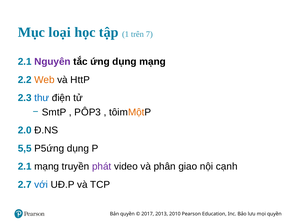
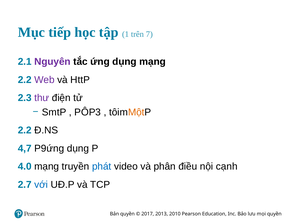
loại: loại -> tiếp
Web colour: orange -> purple
thư colour: blue -> purple
2.0 at (25, 130): 2.0 -> 2.2
5,5: 5,5 -> 4,7
5: 5 -> 9
2.1 at (25, 166): 2.1 -> 4.0
phát colour: purple -> blue
giao: giao -> điều
